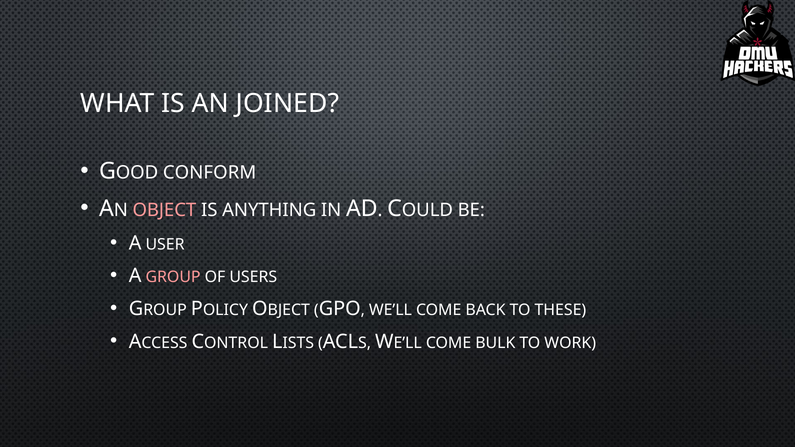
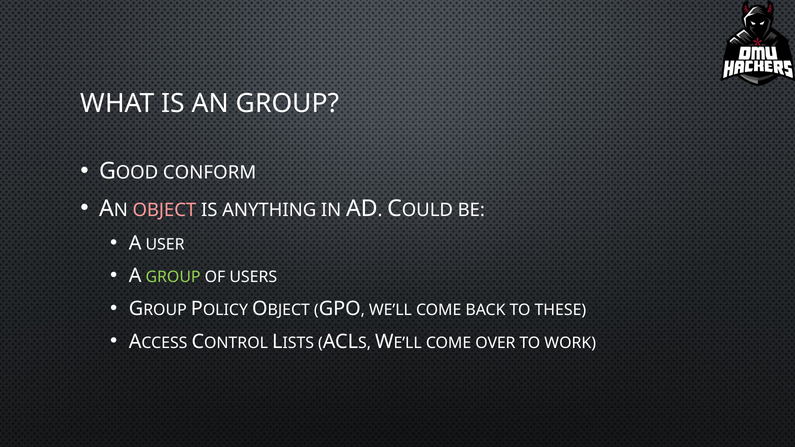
AN JOINED: JOINED -> GROUP
GROUP at (173, 277) colour: pink -> light green
BULK: BULK -> OVER
